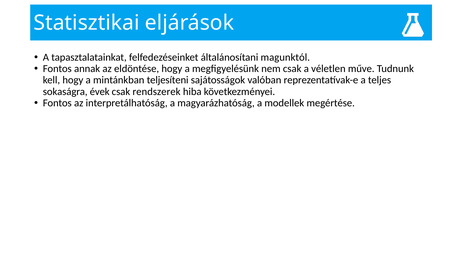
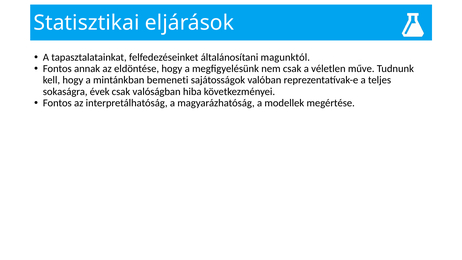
teljesíteni: teljesíteni -> bemeneti
rendszerek: rendszerek -> valóságban
